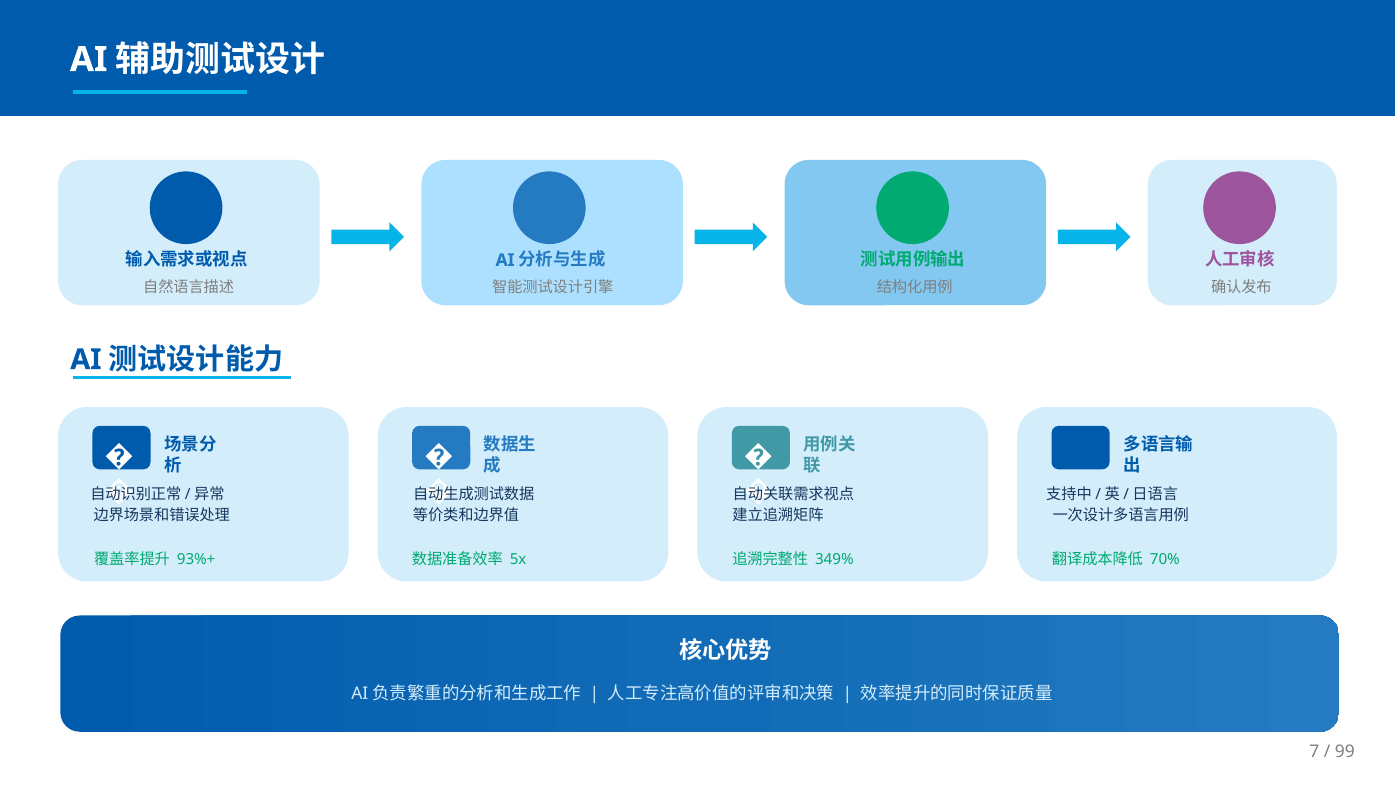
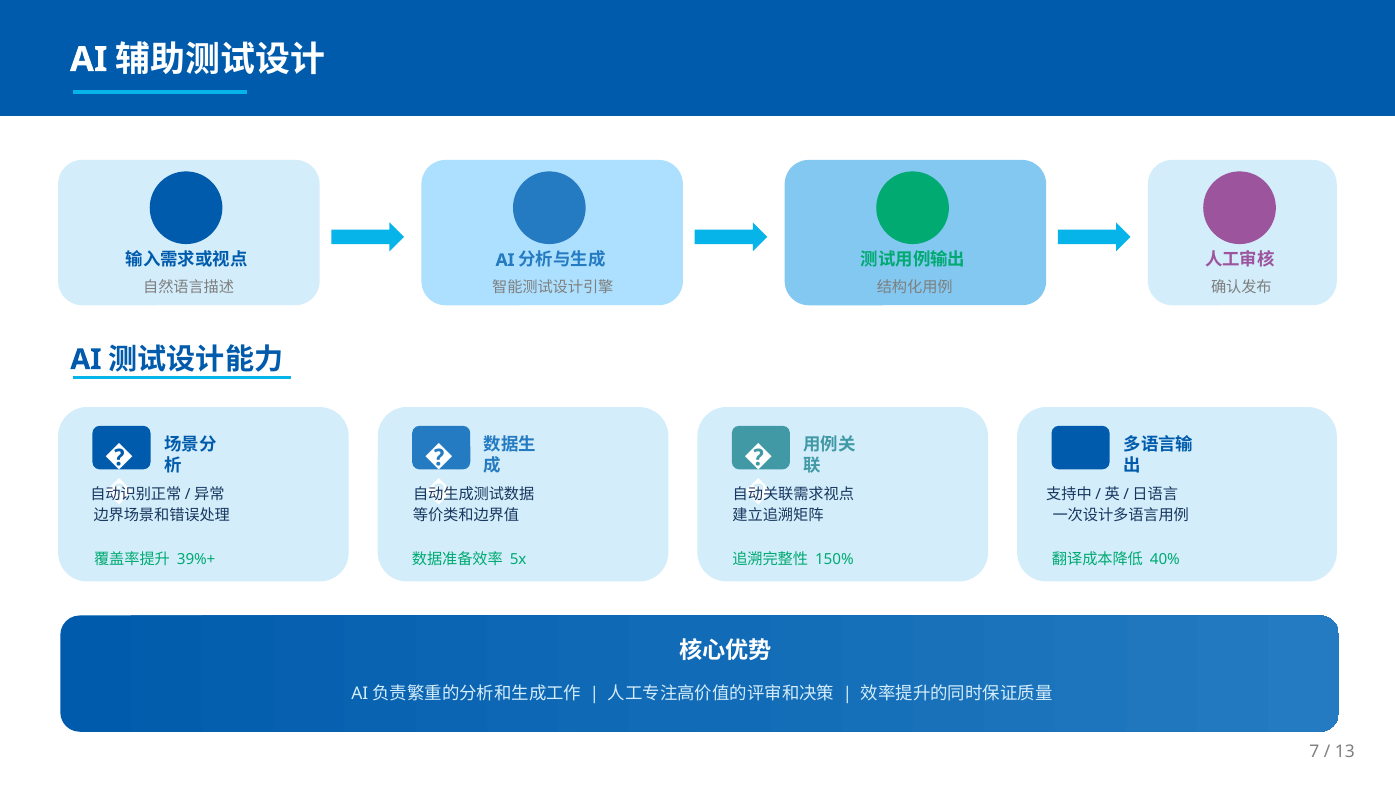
93%+: 93%+ -> 39%+
349%: 349% -> 150%
70%: 70% -> 40%
99: 99 -> 13
